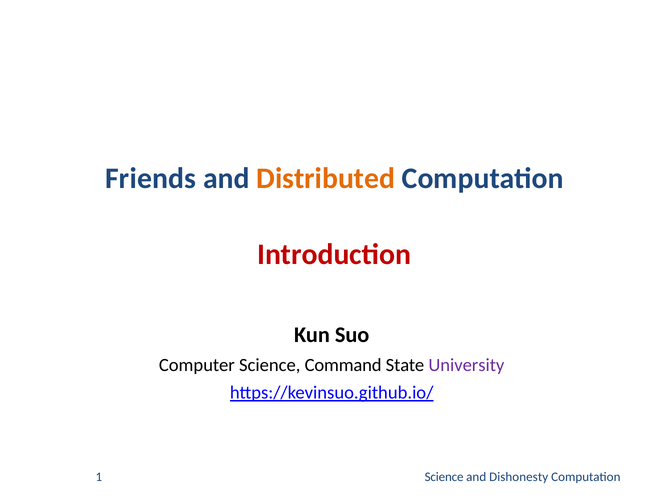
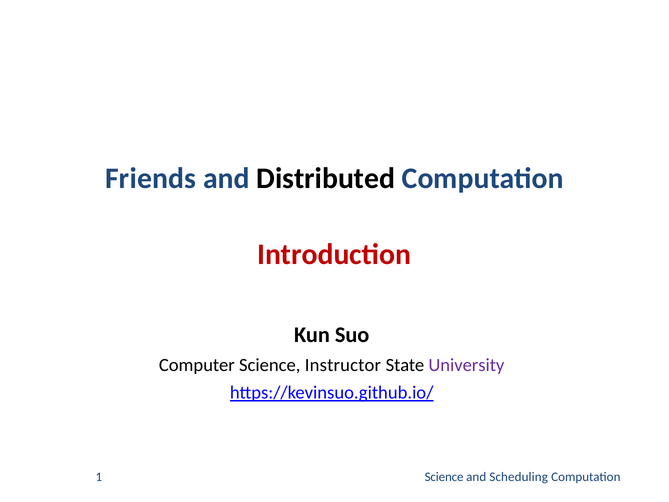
Distributed colour: orange -> black
Command: Command -> Instructor
Dishonesty: Dishonesty -> Scheduling
